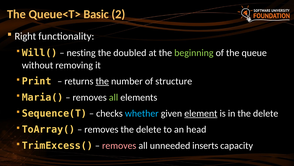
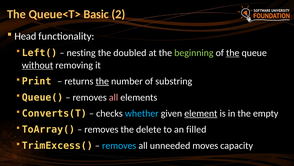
Right: Right -> Head
Will(: Will( -> Left(
the at (233, 53) underline: none -> present
without underline: none -> present
structure: structure -> substring
Maria(: Maria( -> Queue(
all at (114, 97) colour: light green -> pink
Sequence(T: Sequence(T -> Converts(T
in the delete: delete -> empty
head: head -> filled
removes at (119, 145) colour: pink -> light blue
inserts: inserts -> moves
